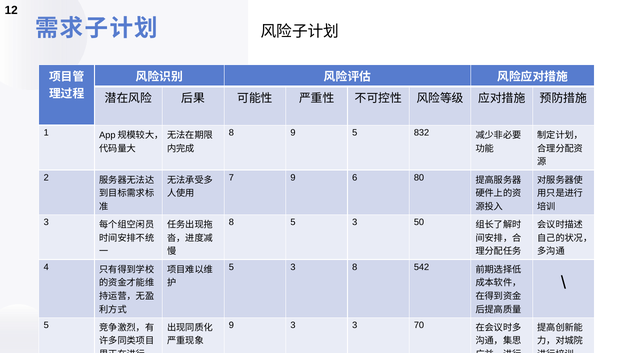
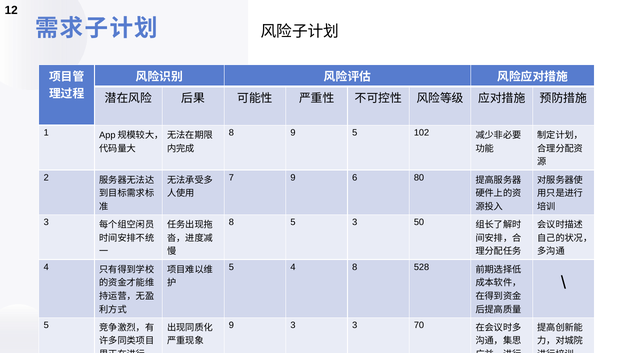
832: 832 -> 102
3 at (293, 267): 3 -> 4
542: 542 -> 528
